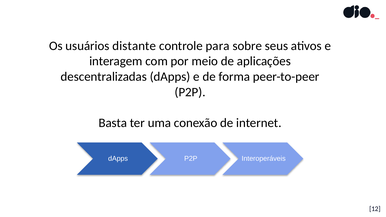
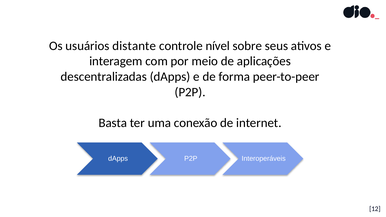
para: para -> nível
